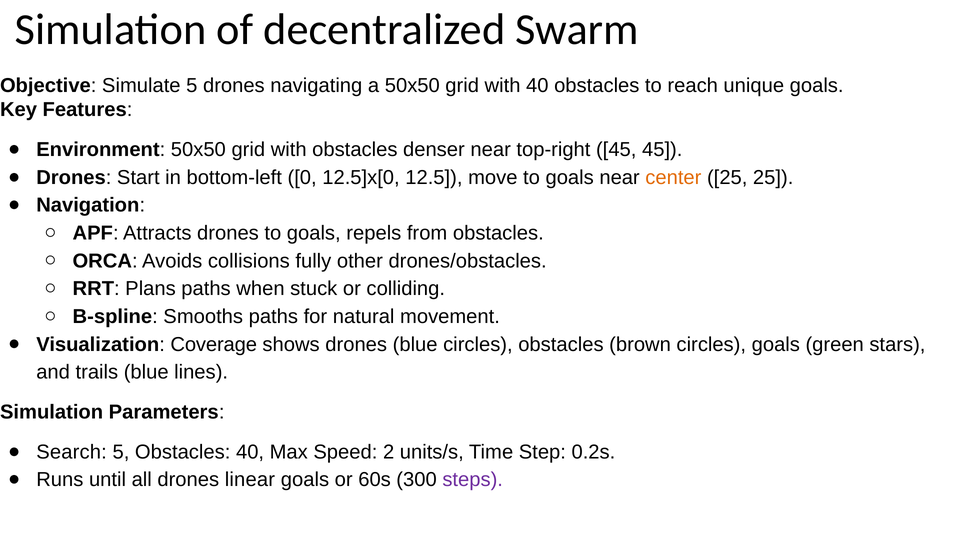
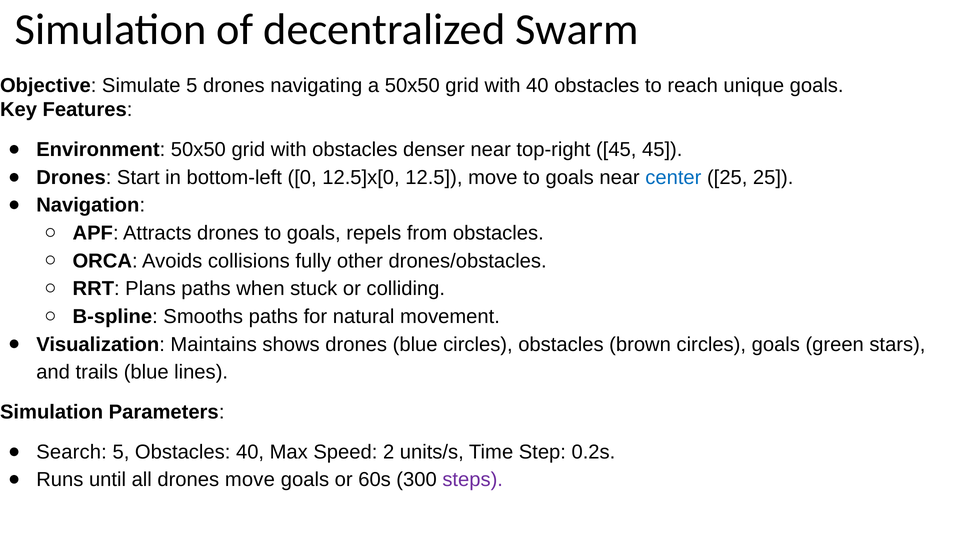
center colour: orange -> blue
Coverage: Coverage -> Maintains
drones linear: linear -> move
